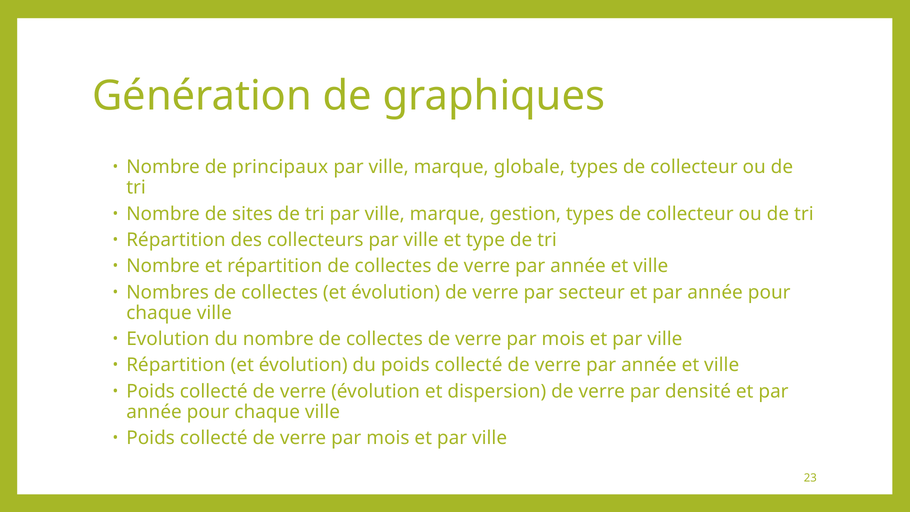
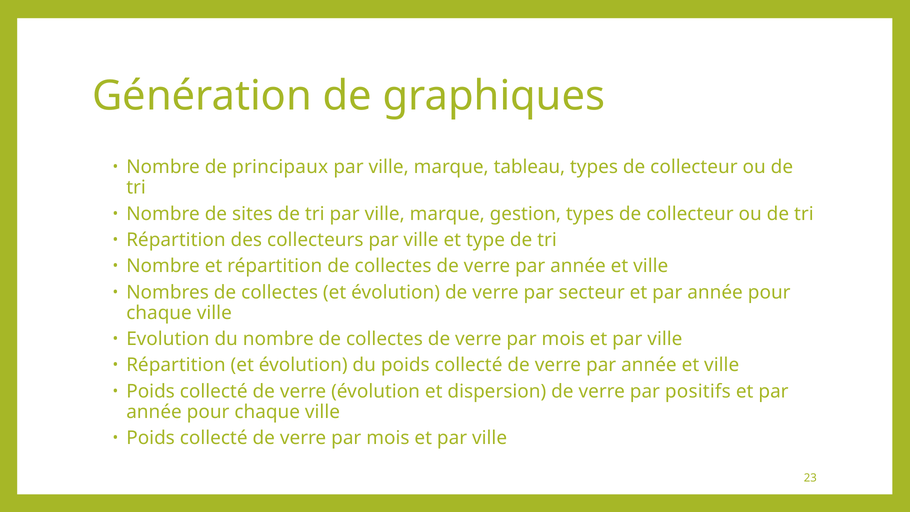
globale: globale -> tableau
densité: densité -> positifs
